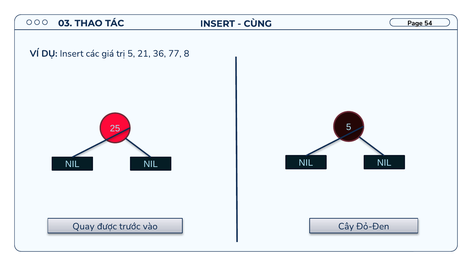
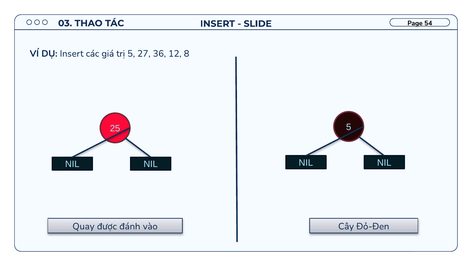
CÙNG: CÙNG -> SLIDE
21: 21 -> 27
77: 77 -> 12
trước: trước -> đánh
